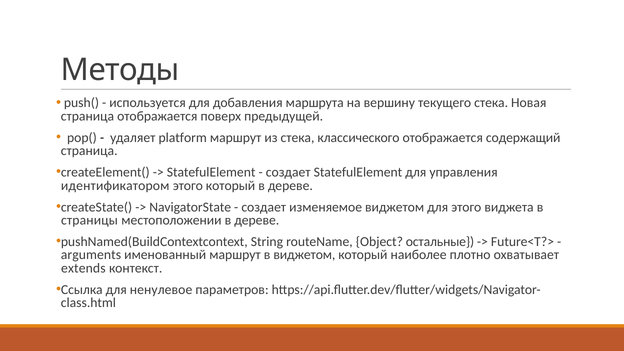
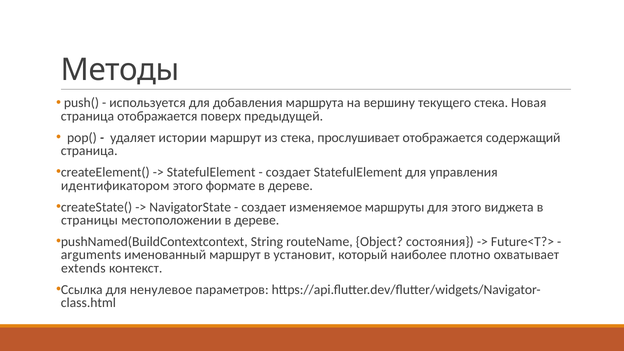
platform: platform -> истории
классического: классического -> прослушивает
этого который: который -> формате
изменяемое виджетом: виджетом -> маршруты
остальные: остальные -> состояния
в виджетом: виджетом -> установит
